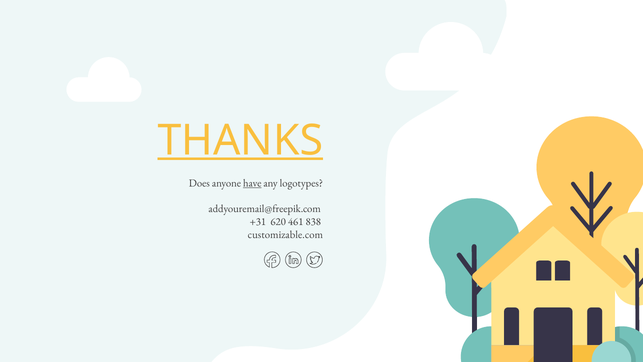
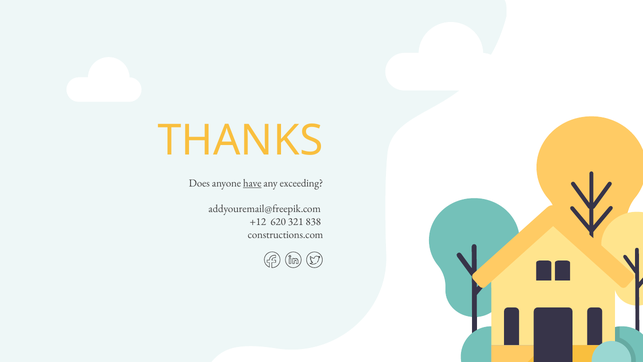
THANKS underline: present -> none
logotypes: logotypes -> exceeding
+31: +31 -> +12
461: 461 -> 321
customizable.com: customizable.com -> constructions.com
